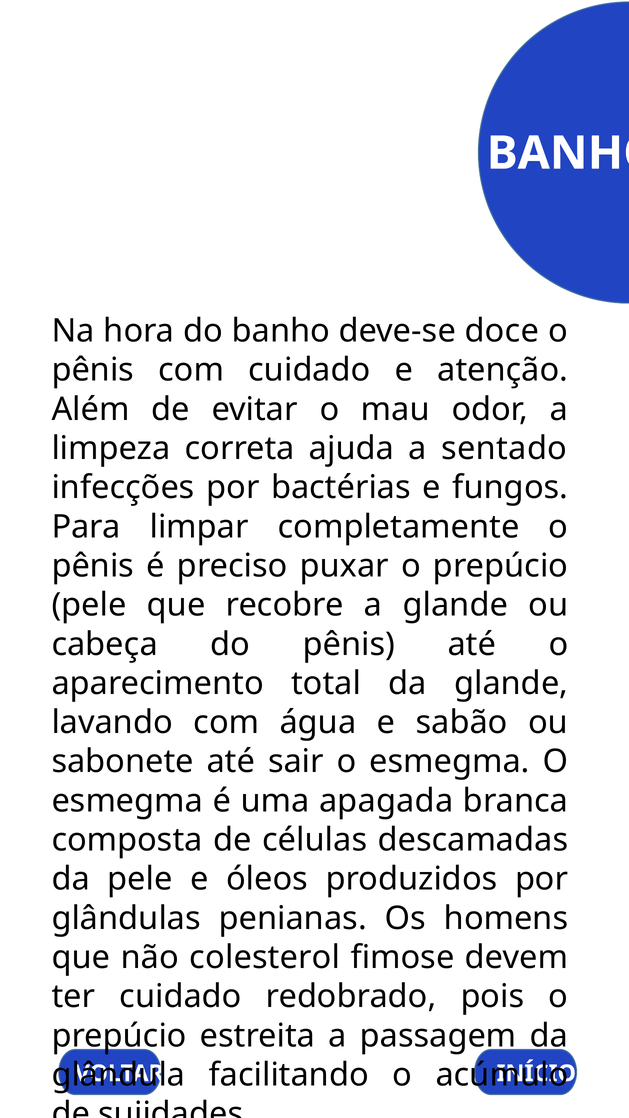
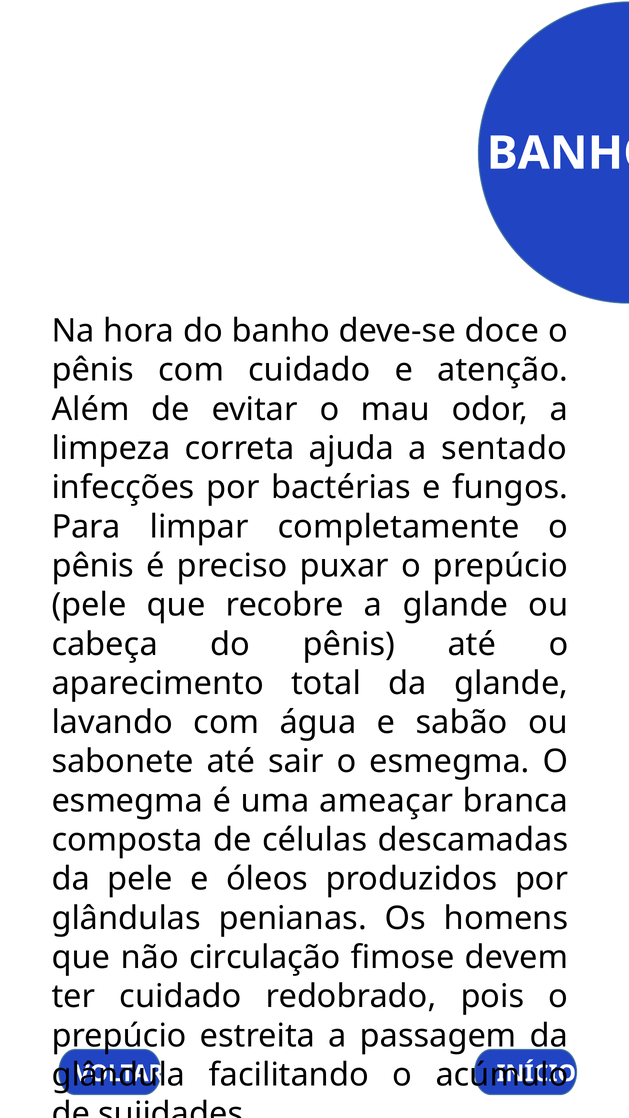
apagada: apagada -> ameaçar
colesterol: colesterol -> circulação
